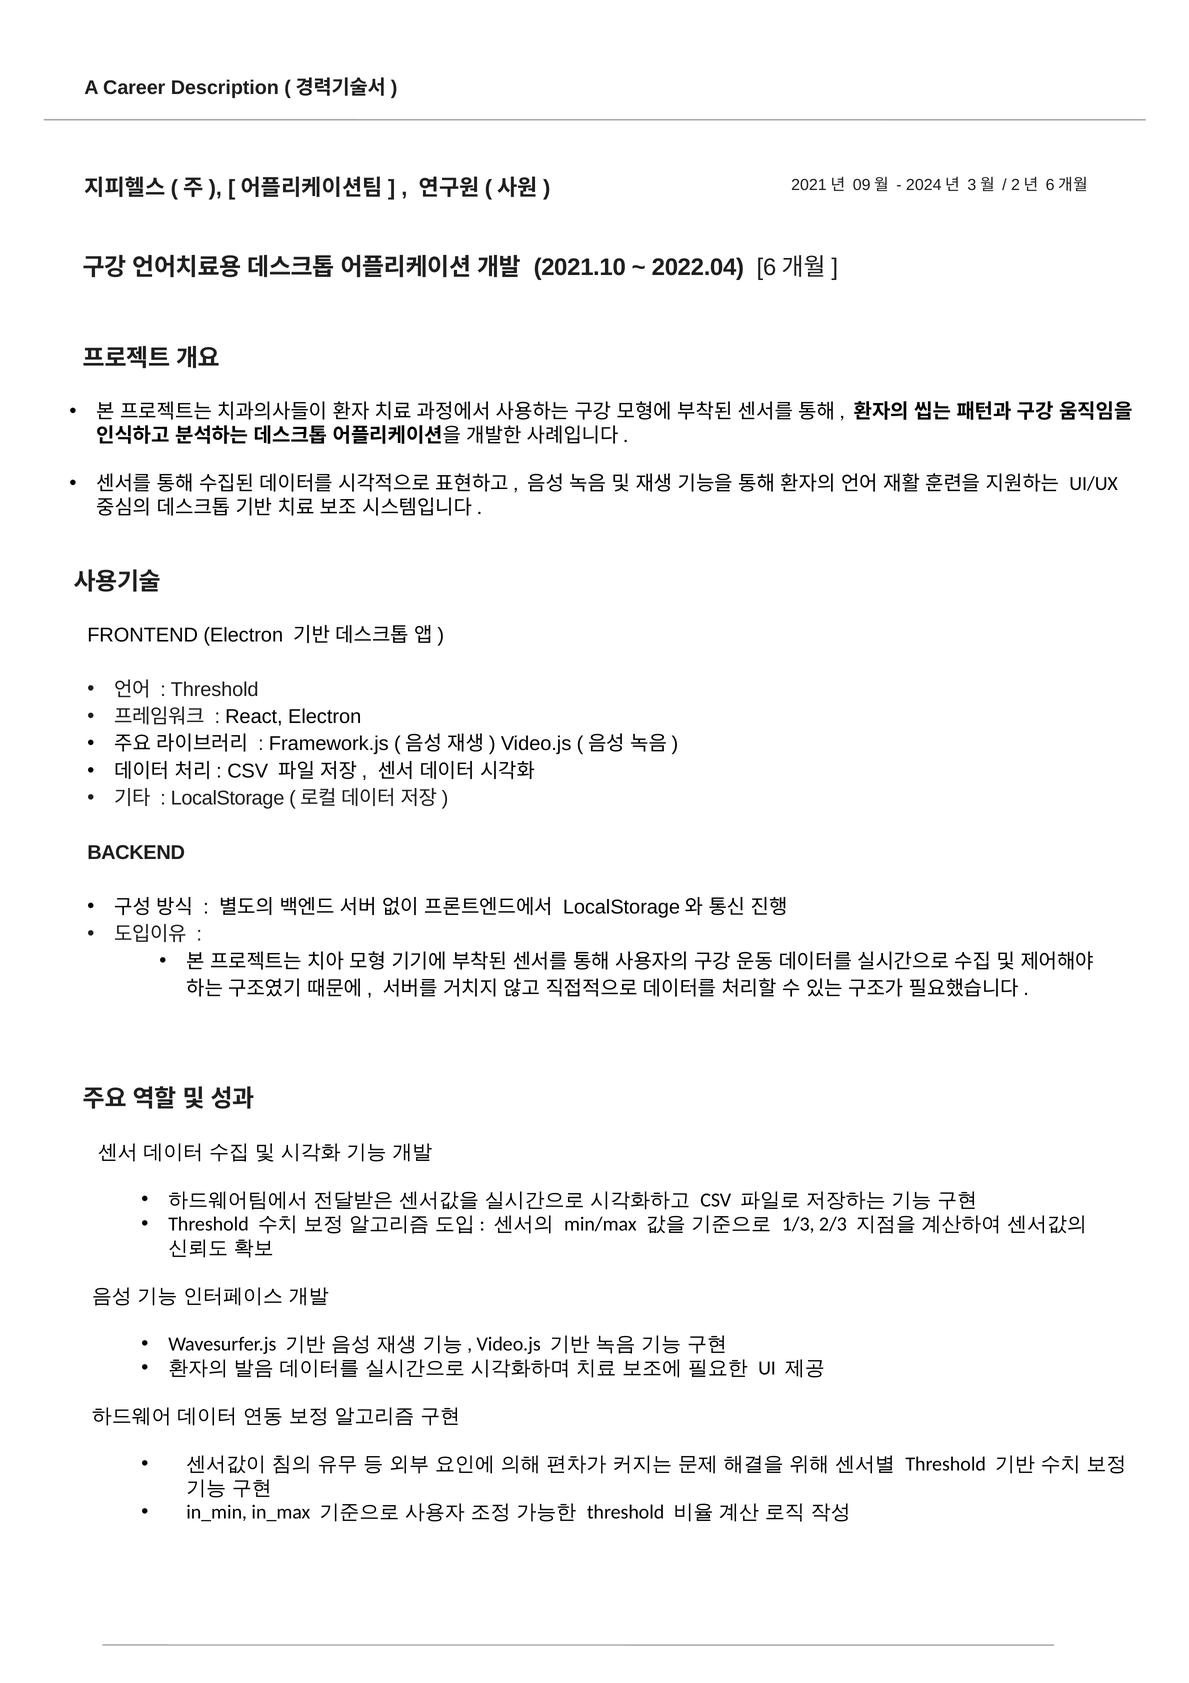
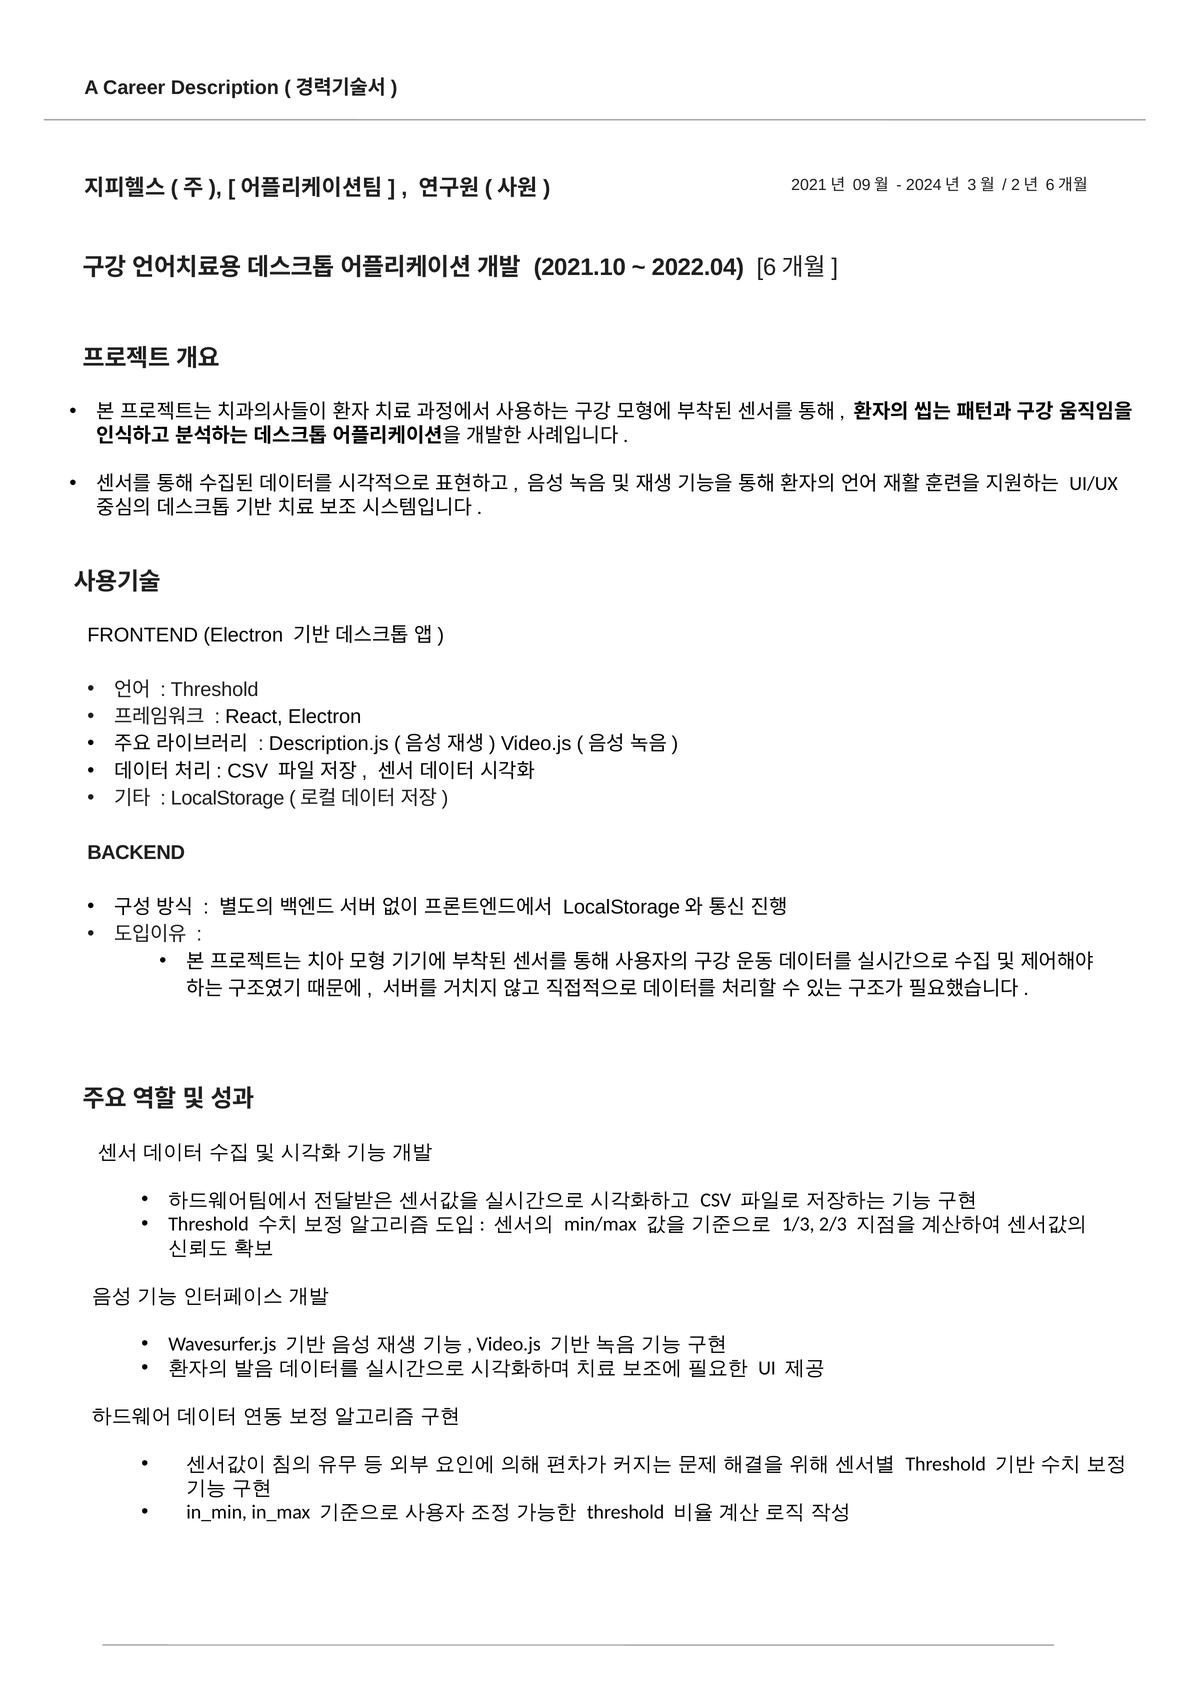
Framework.js: Framework.js -> Description.js
